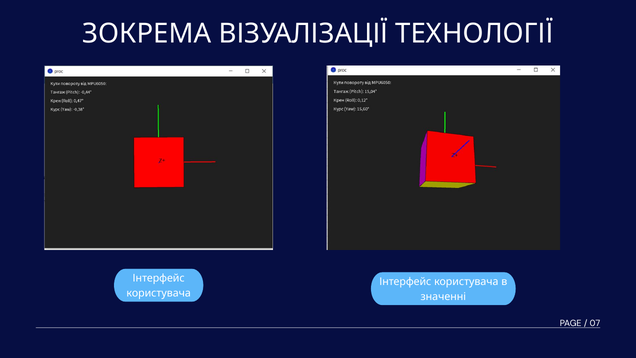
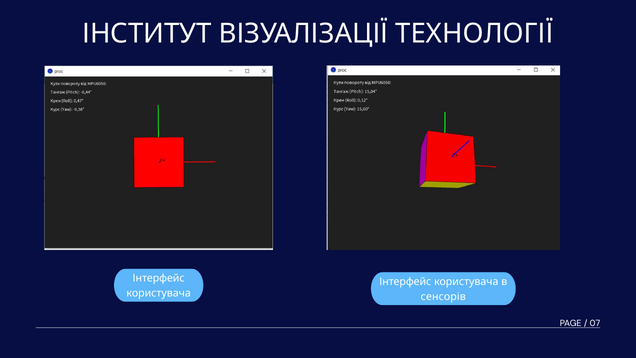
ЗОКРЕМА: ЗОКРЕМА -> ІНСТИТУТ
значенні: значенні -> сенсорів
